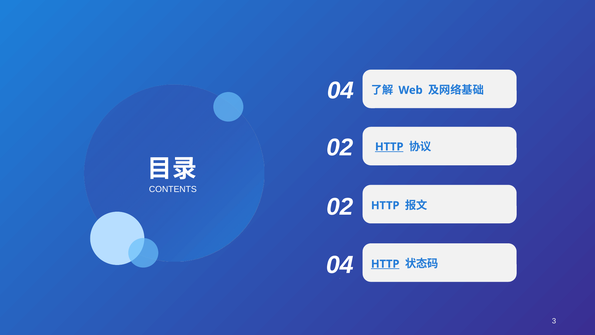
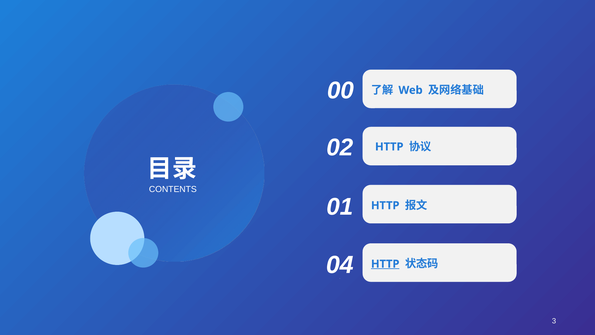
0 4: 4 -> 0
HTTP at (389, 147) underline: present -> none
2 at (347, 207): 2 -> 1
